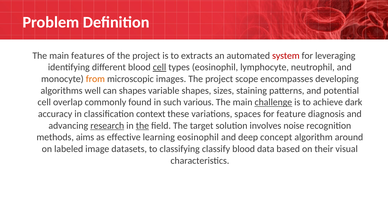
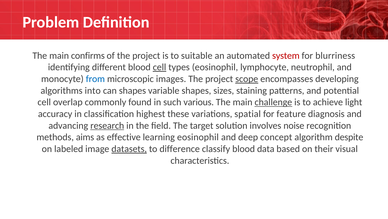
features: features -> confirms
extracts: extracts -> suitable
leveraging: leveraging -> blurriness
from colour: orange -> blue
scope underline: none -> present
well: well -> into
dark: dark -> light
context: context -> highest
spaces: spaces -> spatial
the at (142, 125) underline: present -> none
around: around -> despite
datasets underline: none -> present
classifying: classifying -> difference
